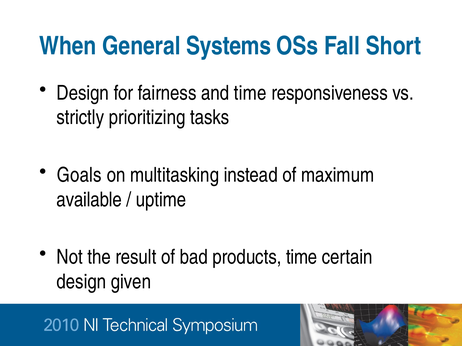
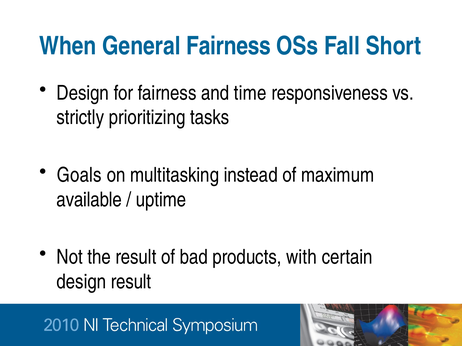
General Systems: Systems -> Fairness
products time: time -> with
design given: given -> result
